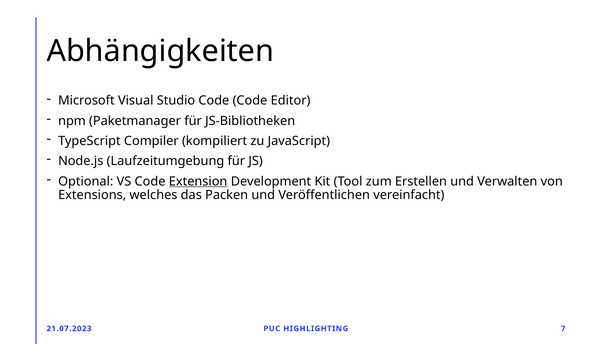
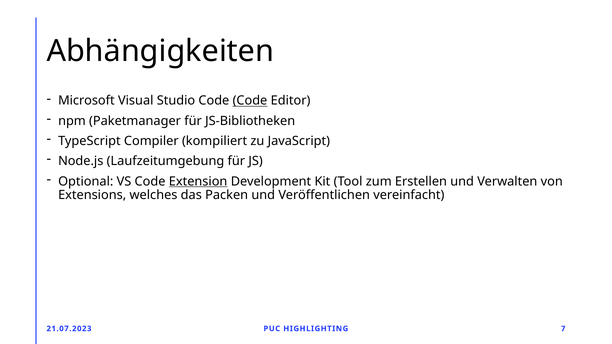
Code at (250, 101) underline: none -> present
